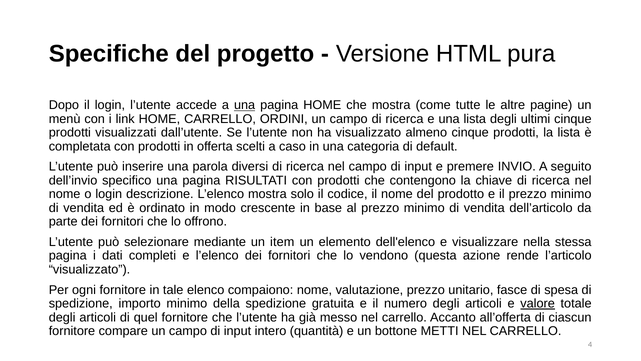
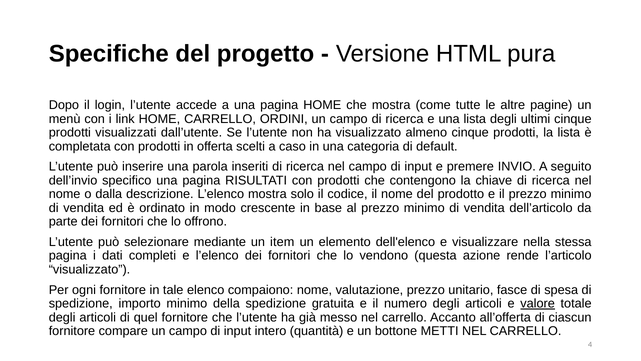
una at (245, 105) underline: present -> none
diversi: diversi -> inseriti
o login: login -> dalla
